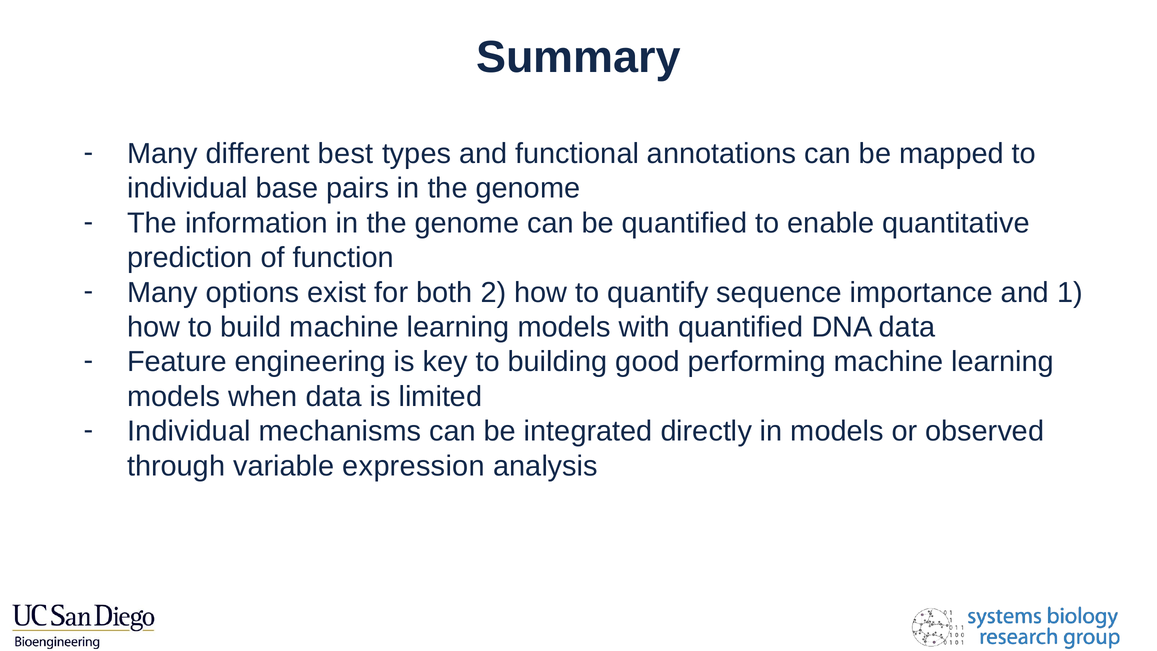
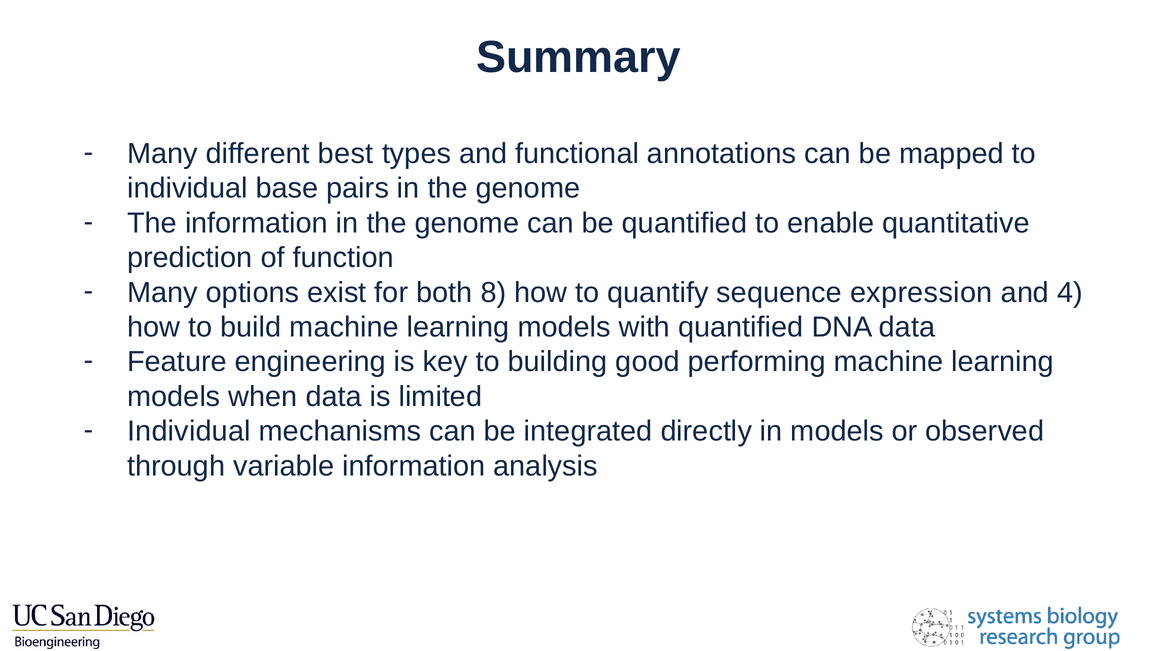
2: 2 -> 8
importance: importance -> expression
1: 1 -> 4
variable expression: expression -> information
